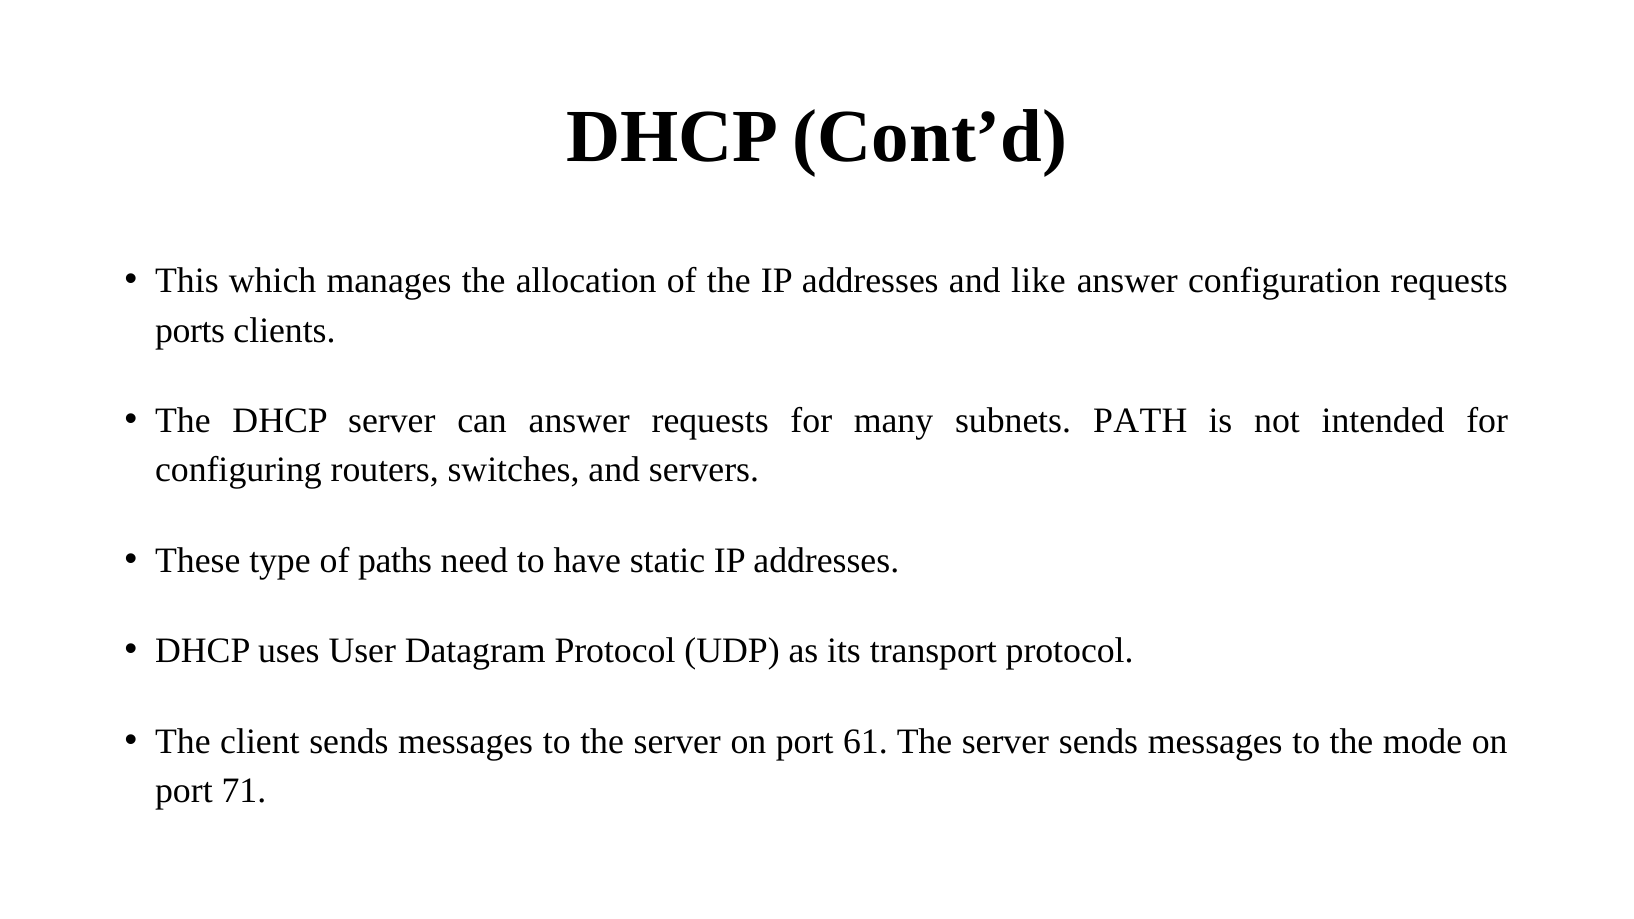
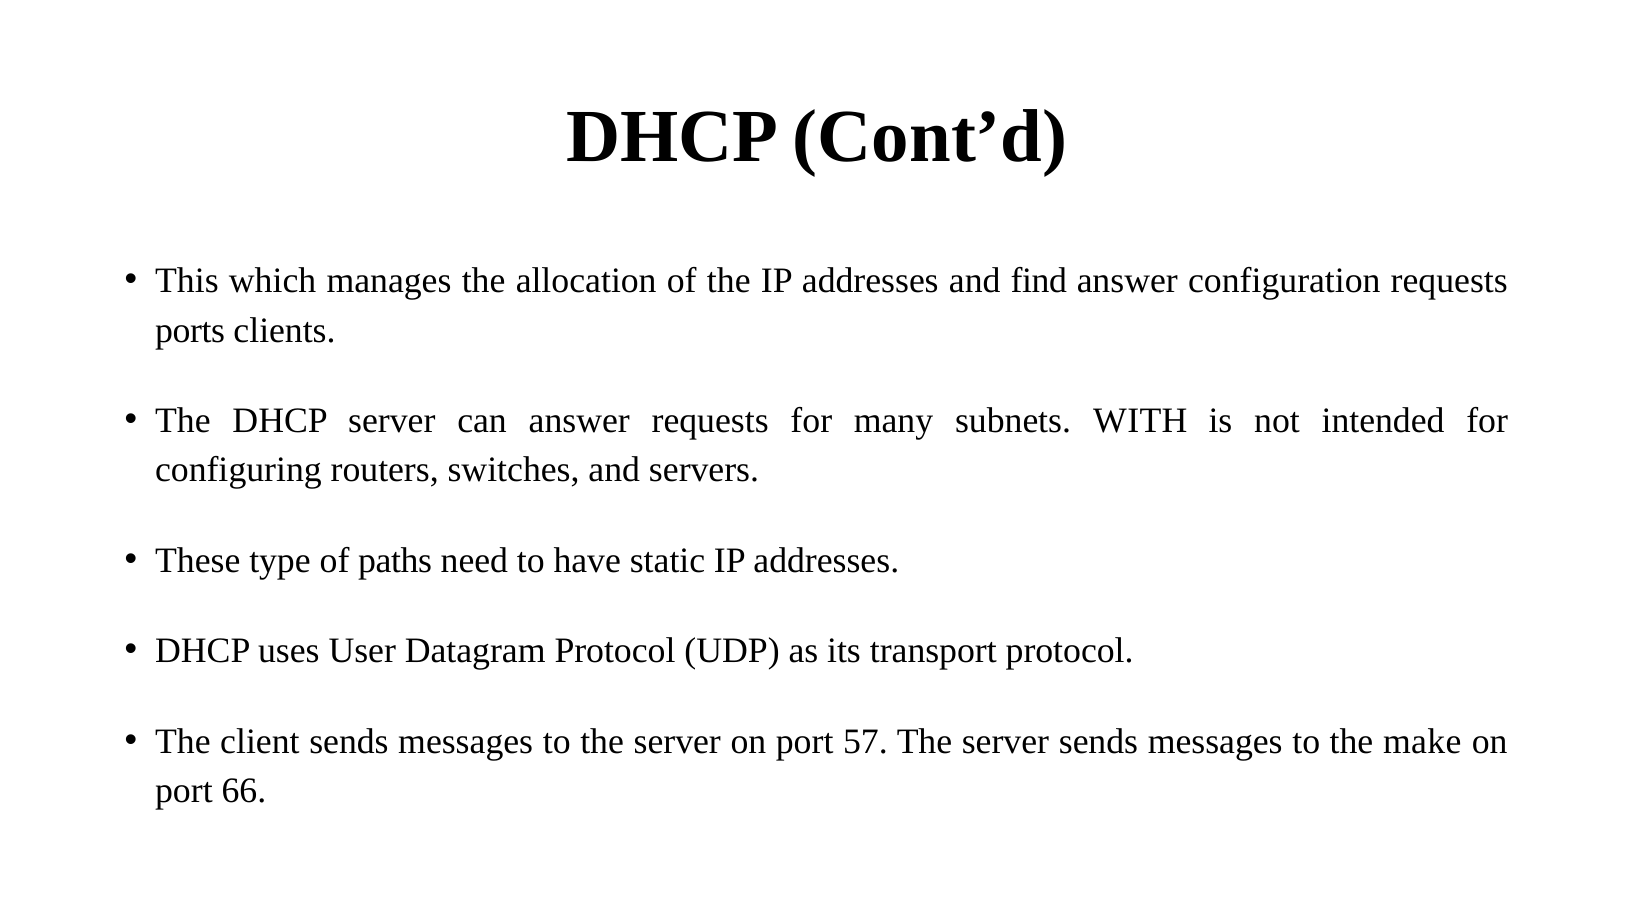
like: like -> find
PATH: PATH -> WITH
61: 61 -> 57
mode: mode -> make
71: 71 -> 66
